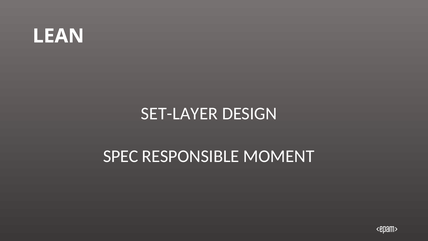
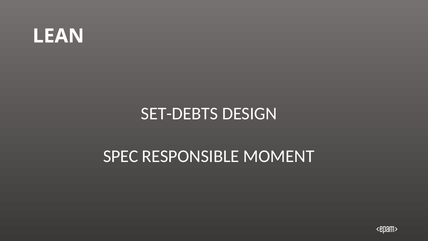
SET-LAYER: SET-LAYER -> SET-DEBTS
